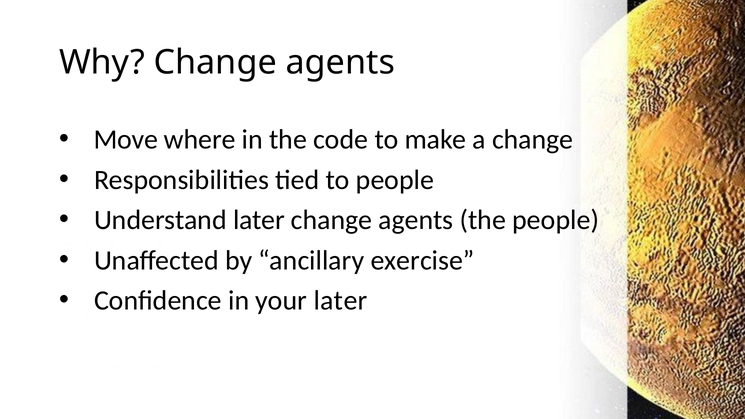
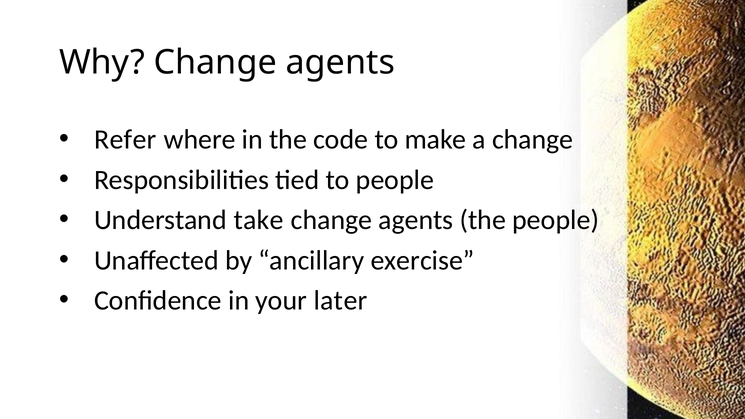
Move: Move -> Refer
Understand later: later -> take
